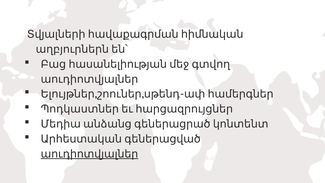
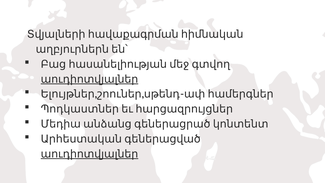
աուդիոտվյալներ at (89, 79) underline: none -> present
